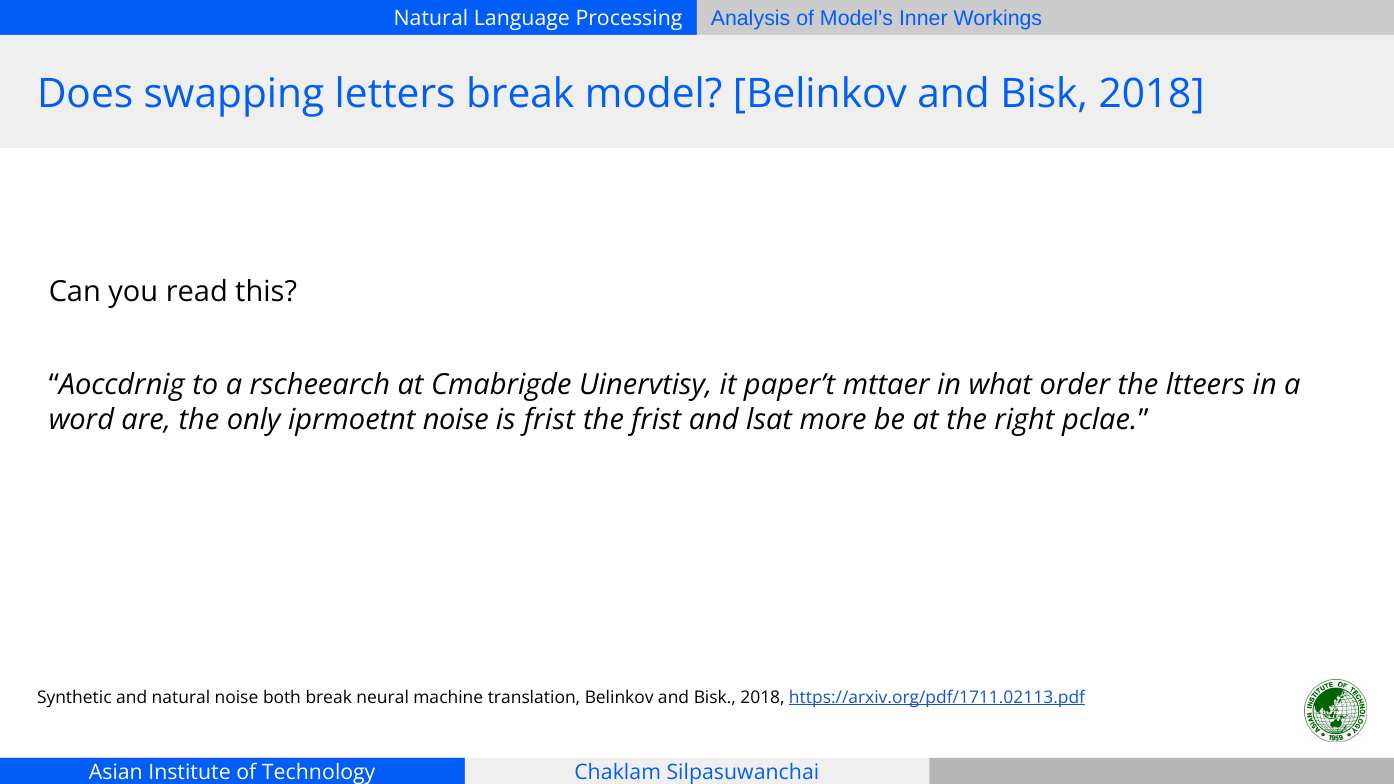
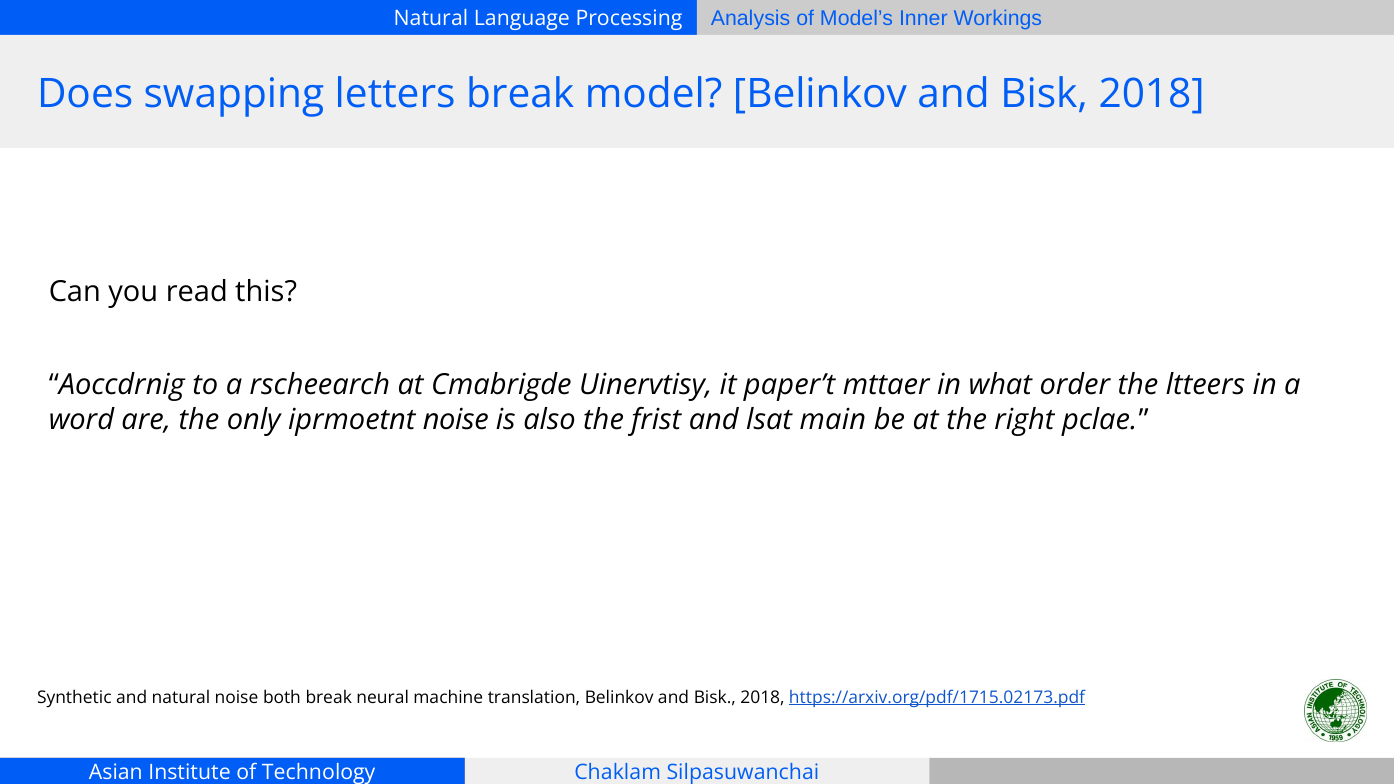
is frist: frist -> also
more: more -> main
https://arxiv.org/pdf/1711.02113.pdf: https://arxiv.org/pdf/1711.02113.pdf -> https://arxiv.org/pdf/1715.02173.pdf
